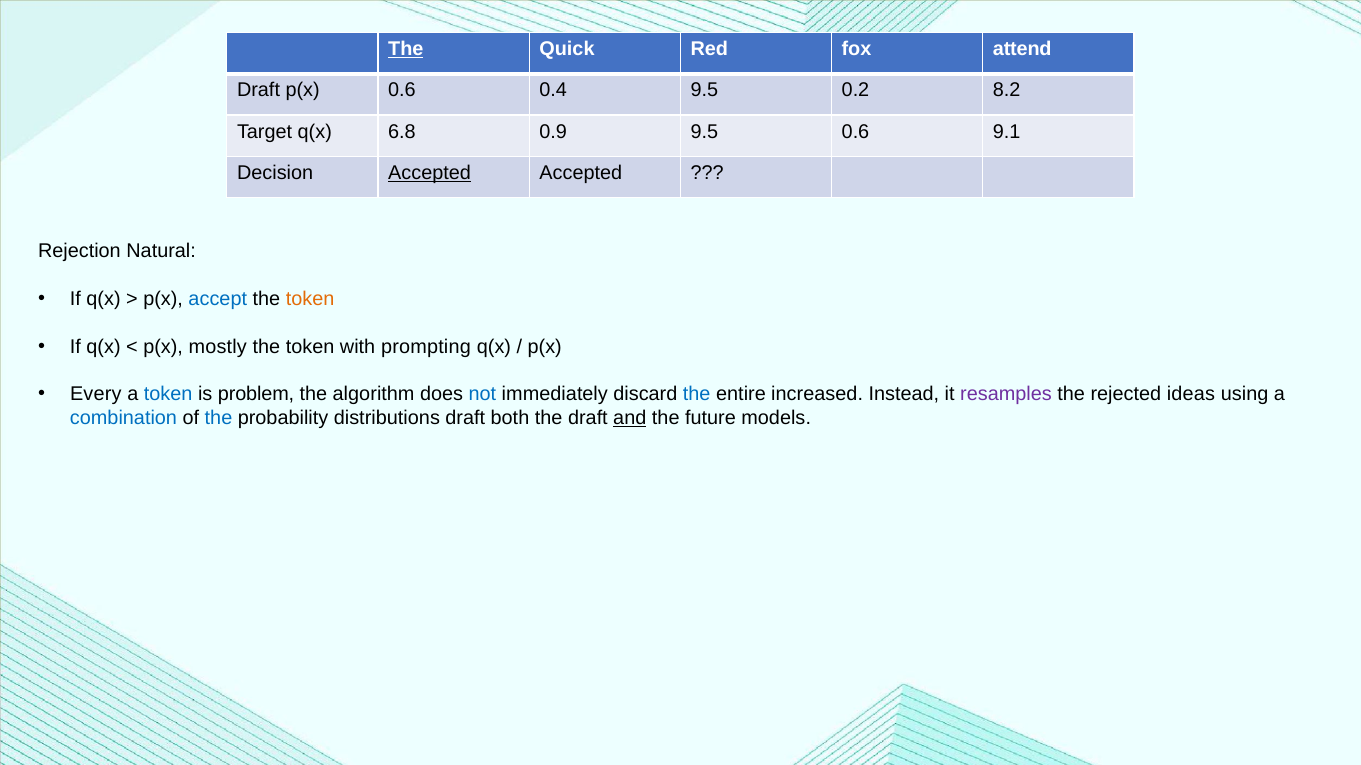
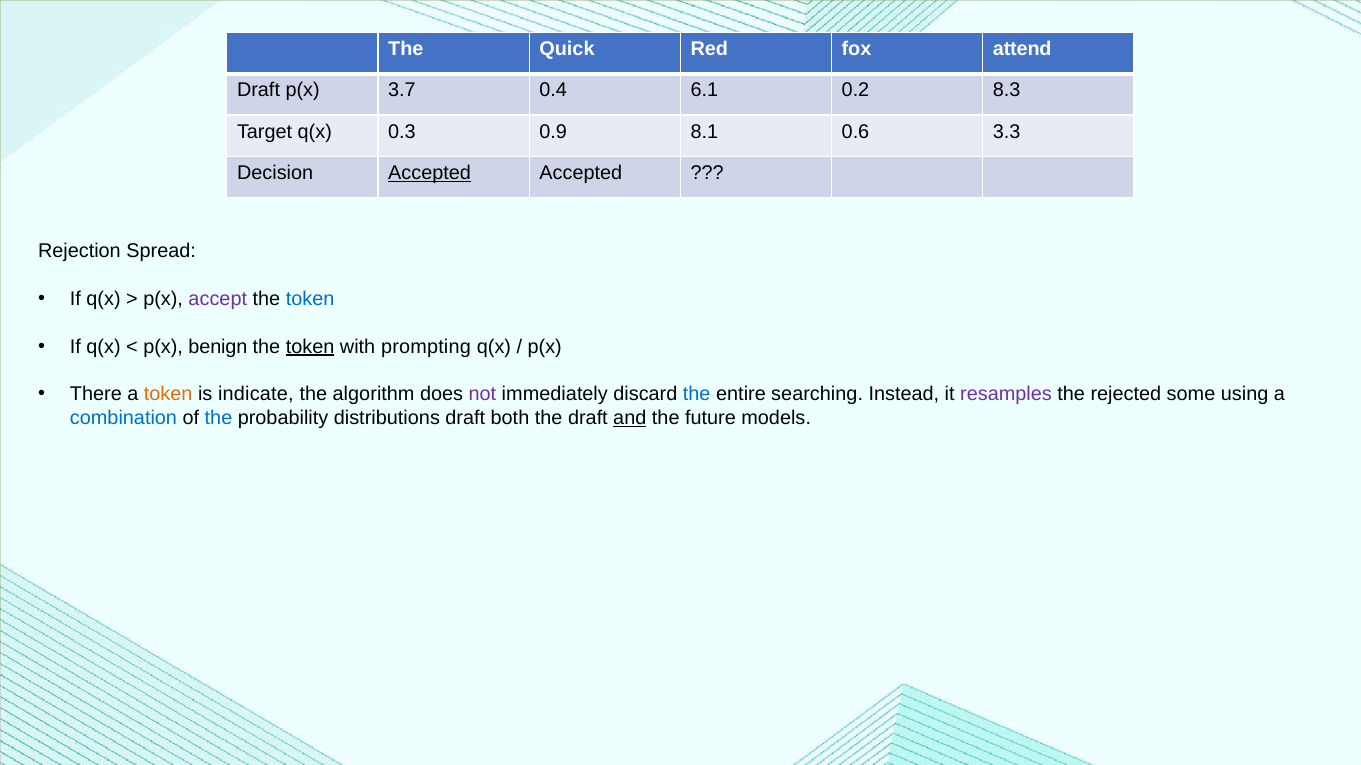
The at (406, 49) underline: present -> none
p(x 0.6: 0.6 -> 3.7
0.4 9.5: 9.5 -> 6.1
8.2: 8.2 -> 8.3
6.8: 6.8 -> 0.3
0.9 9.5: 9.5 -> 8.1
9.1: 9.1 -> 3.3
Natural: Natural -> Spread
accept colour: blue -> purple
token at (310, 299) colour: orange -> blue
mostly: mostly -> benign
token at (310, 347) underline: none -> present
Every: Every -> There
token at (168, 394) colour: blue -> orange
problem: problem -> indicate
not colour: blue -> purple
increased: increased -> searching
ideas: ideas -> some
